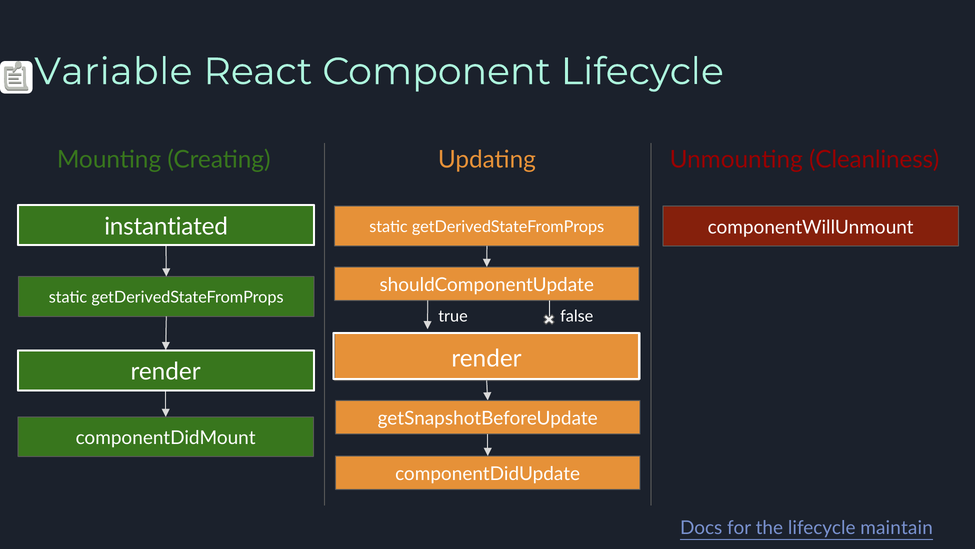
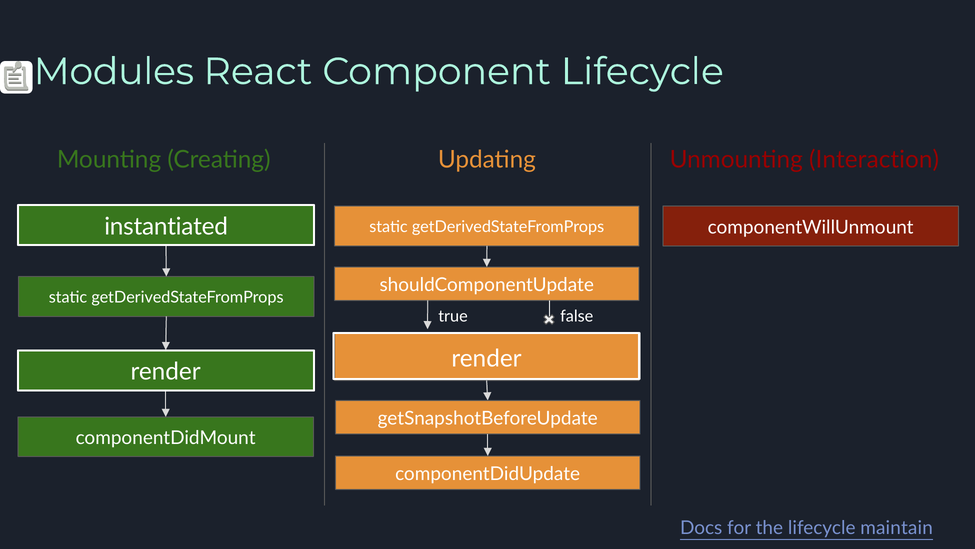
Variable: Variable -> Modules
Cleanliness: Cleanliness -> Interaction
